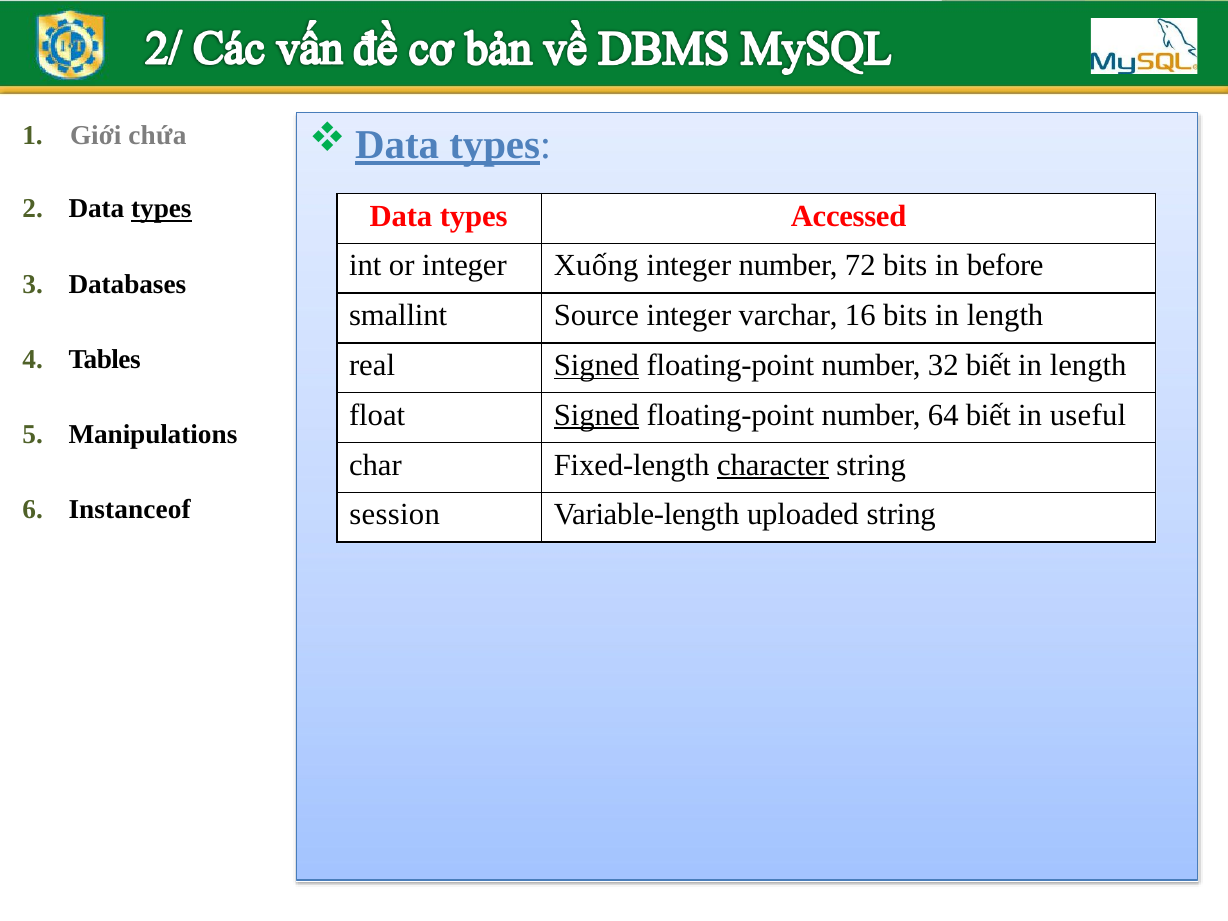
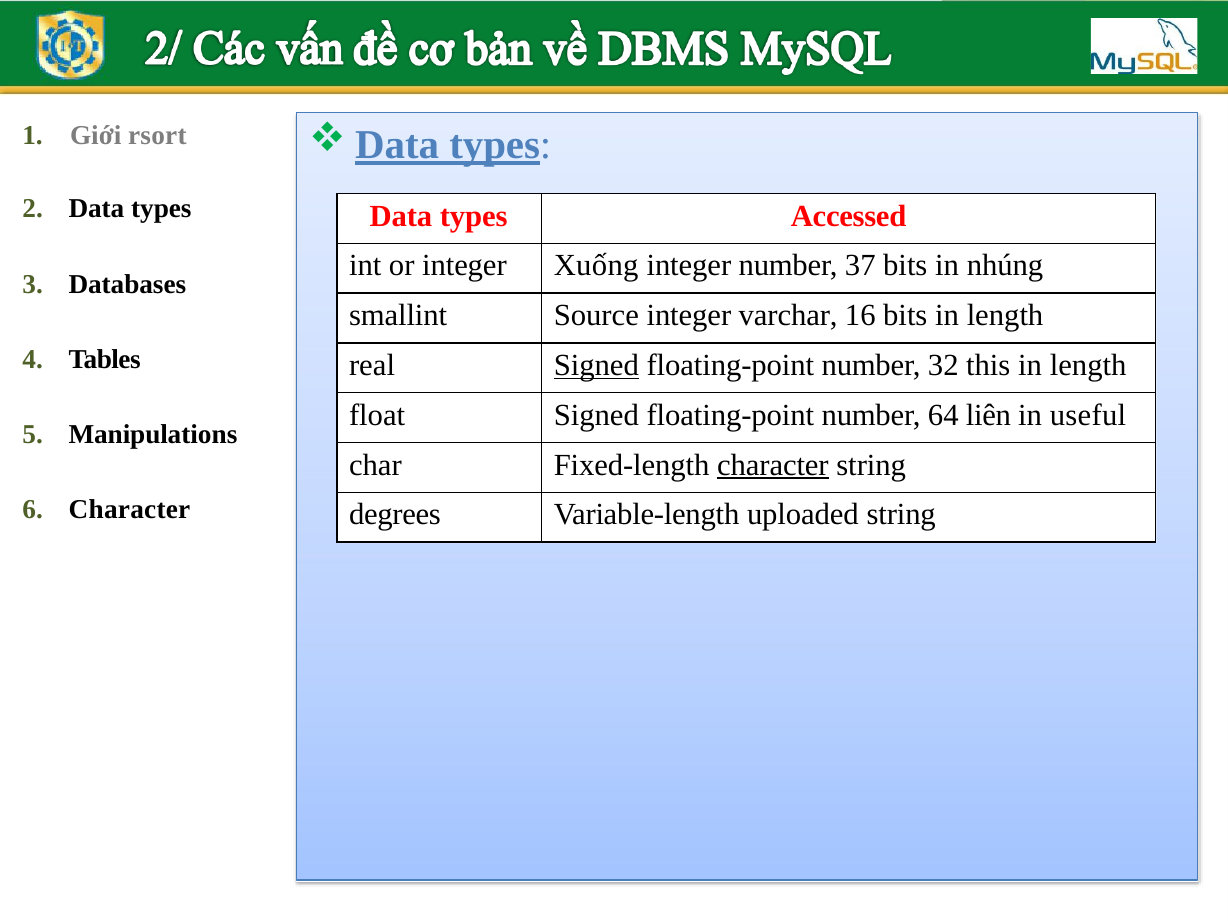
chứa: chứa -> rsort
types at (161, 209) underline: present -> none
72: 72 -> 37
before: before -> nhúng
32 biết: biết -> this
Signed at (596, 415) underline: present -> none
64 biết: biết -> liên
Instanceof at (130, 509): Instanceof -> Character
session: session -> degrees
